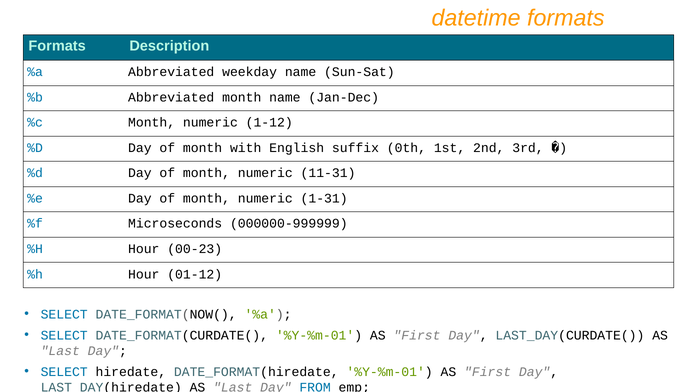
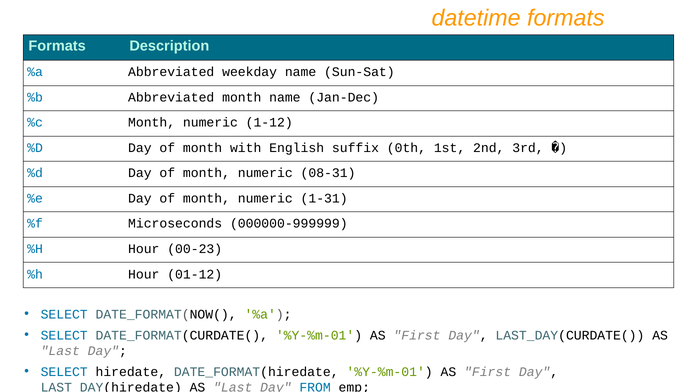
11-31: 11-31 -> 08-31
